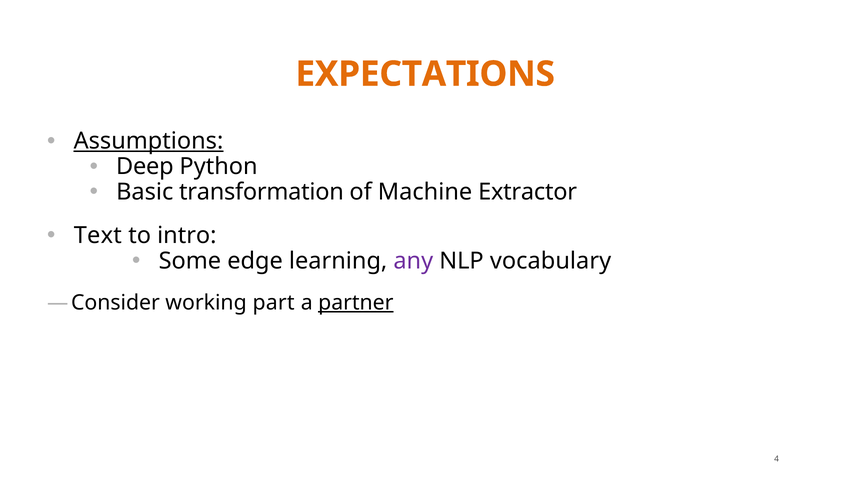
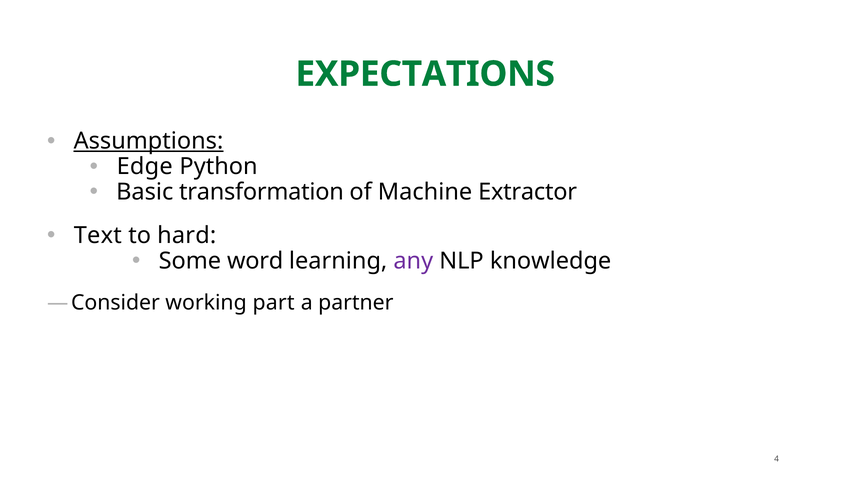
EXPECTATIONS colour: orange -> green
Deep: Deep -> Edge
intro: intro -> hard
edge: edge -> word
vocabulary: vocabulary -> knowledge
partner underline: present -> none
